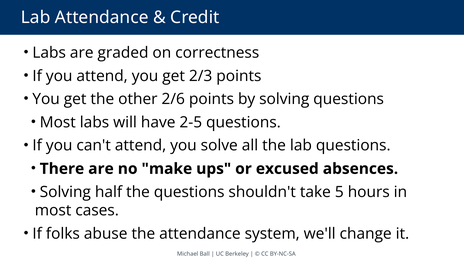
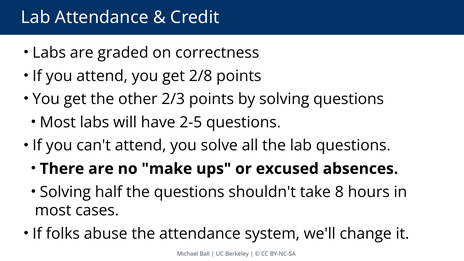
2/3: 2/3 -> 2/8
2/6: 2/6 -> 2/3
5: 5 -> 8
